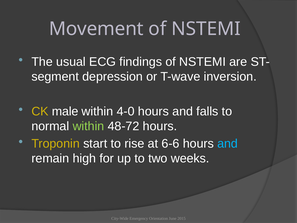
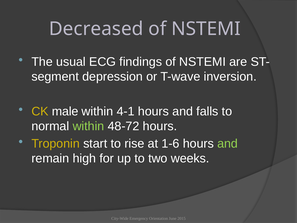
Movement: Movement -> Decreased
4-0: 4-0 -> 4-1
6-6: 6-6 -> 1-6
and at (228, 143) colour: light blue -> light green
